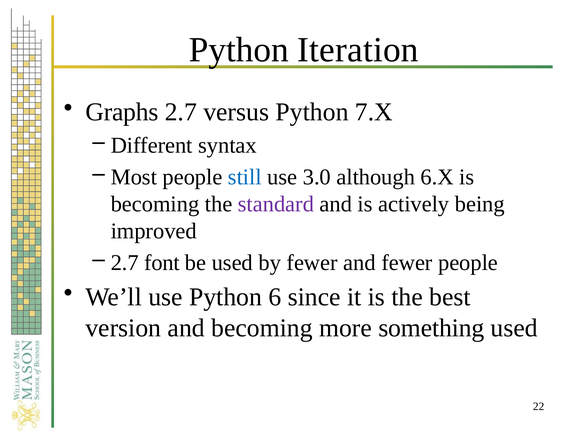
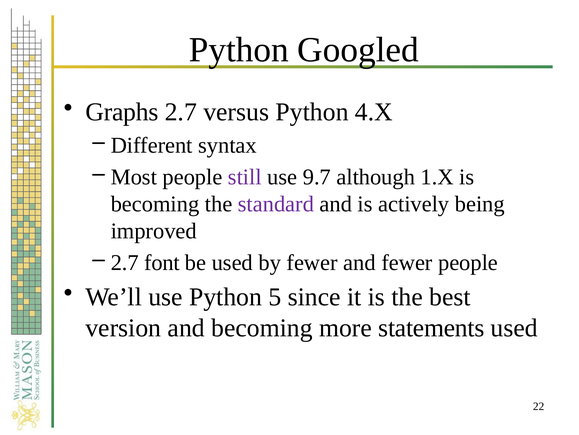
Iteration: Iteration -> Googled
7.X: 7.X -> 4.X
still colour: blue -> purple
3.0: 3.0 -> 9.7
6.X: 6.X -> 1.X
6: 6 -> 5
something: something -> statements
